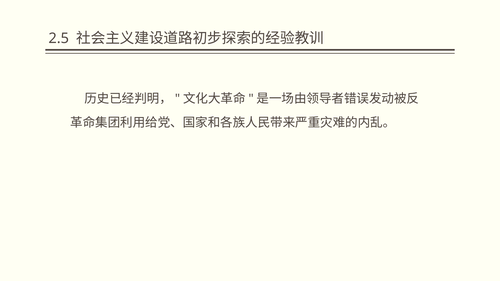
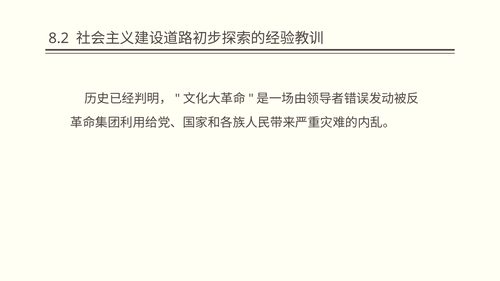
2.5: 2.5 -> 8.2
